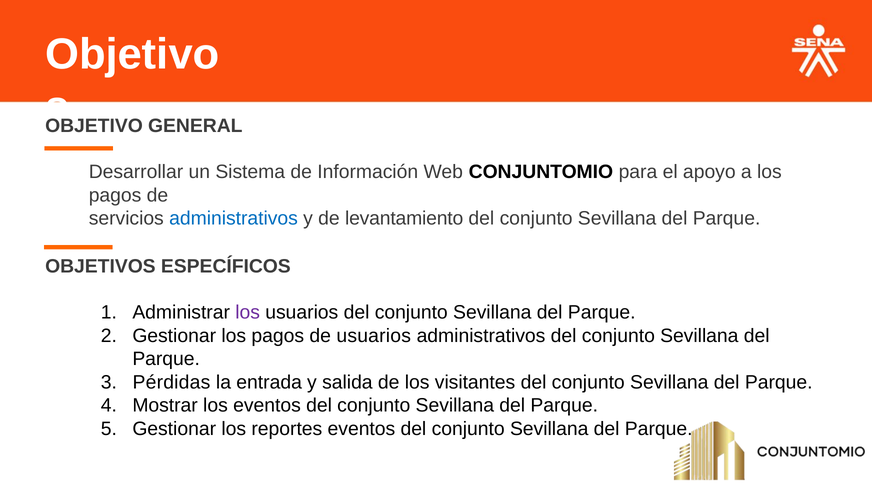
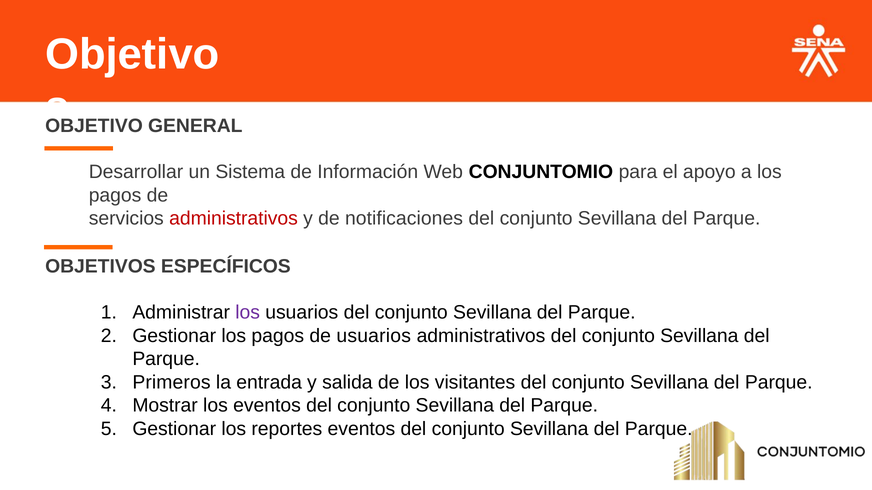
administrativos at (234, 219) colour: blue -> red
levantamiento: levantamiento -> notificaciones
Pérdidas: Pérdidas -> Primeros
